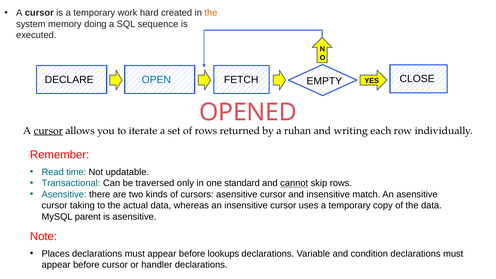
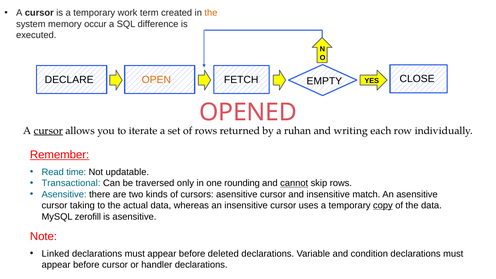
hard: hard -> term
doing: doing -> occur
sequence: sequence -> difference
OPEN colour: blue -> orange
Remember underline: none -> present
standard: standard -> rounding
copy underline: none -> present
parent: parent -> zerofill
Places: Places -> Linked
lookups: lookups -> deleted
